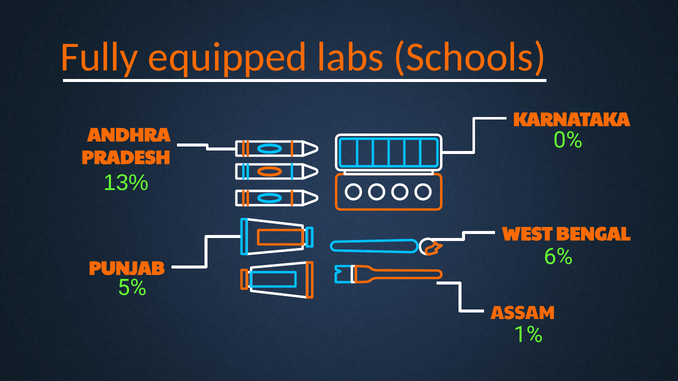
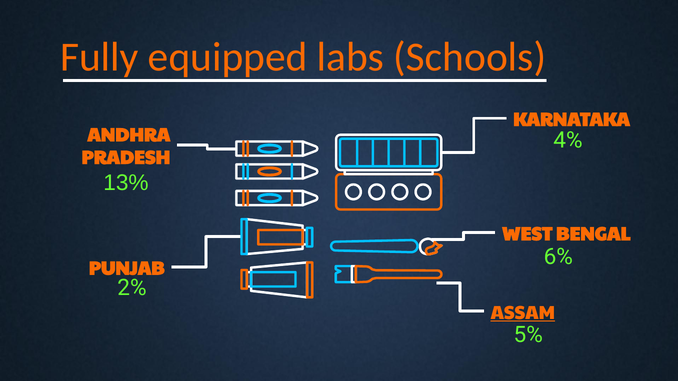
0%: 0% -> 4%
5%: 5% -> 2%
ASSAM underline: none -> present
1%: 1% -> 5%
